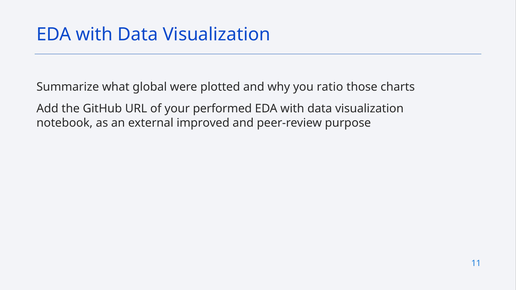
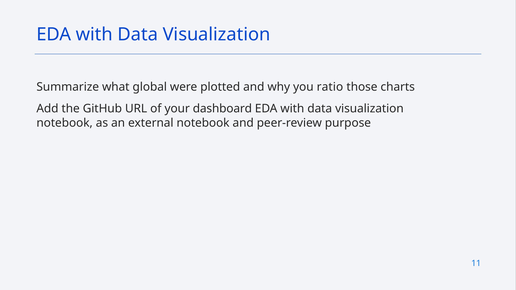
performed: performed -> dashboard
external improved: improved -> notebook
